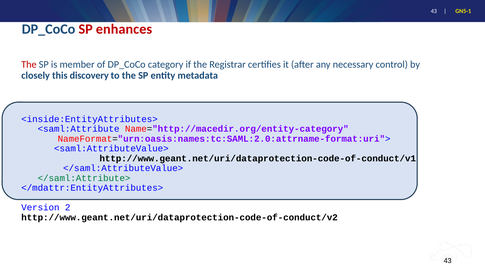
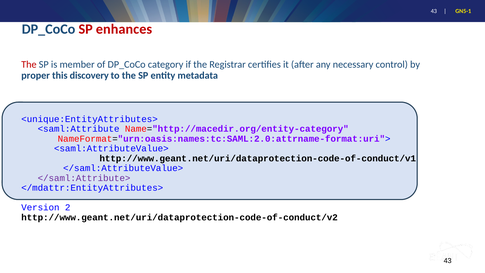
closely: closely -> proper
<inside:EntityAttributes>: <inside:EntityAttributes> -> <unique:EntityAttributes>
</saml:Attribute> colour: green -> purple
